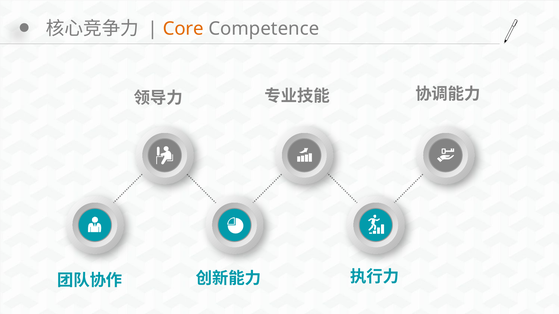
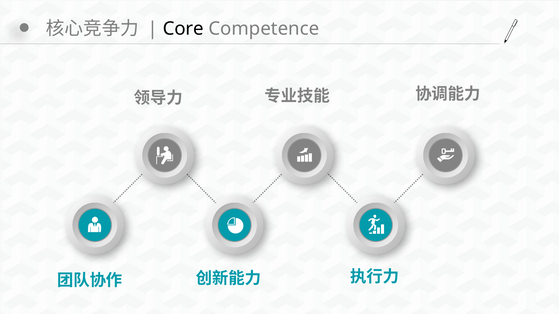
Core colour: orange -> black
